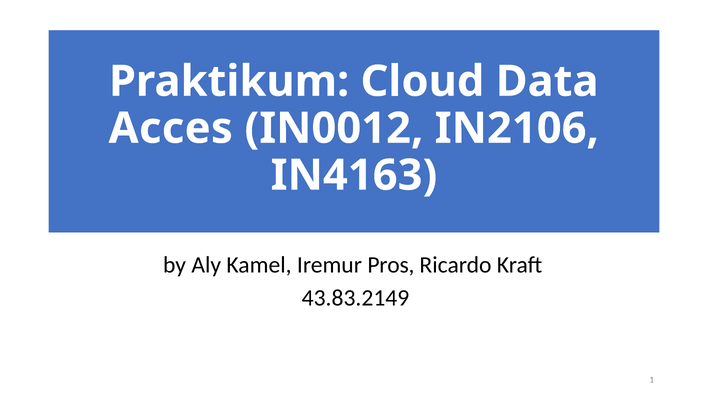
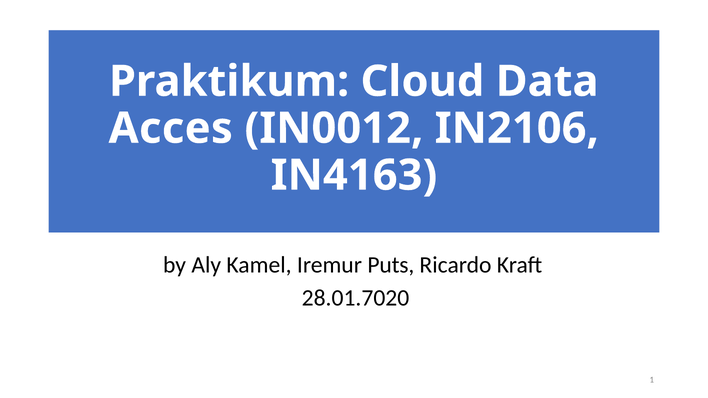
Pros: Pros -> Puts
43.83.2149: 43.83.2149 -> 28.01.7020
